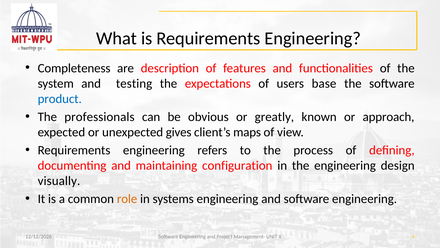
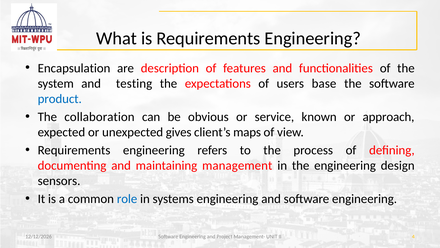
Completeness: Completeness -> Encapsulation
professionals: professionals -> collaboration
greatly: greatly -> service
configuration: configuration -> management
visually: visually -> sensors
role colour: orange -> blue
